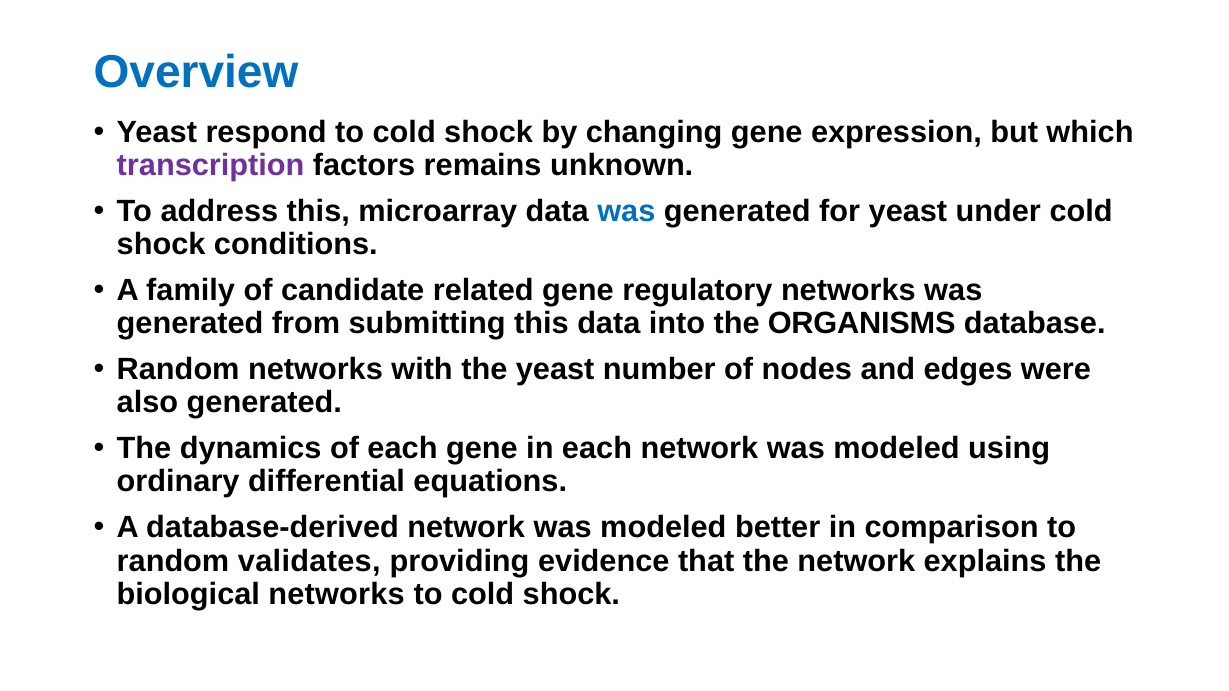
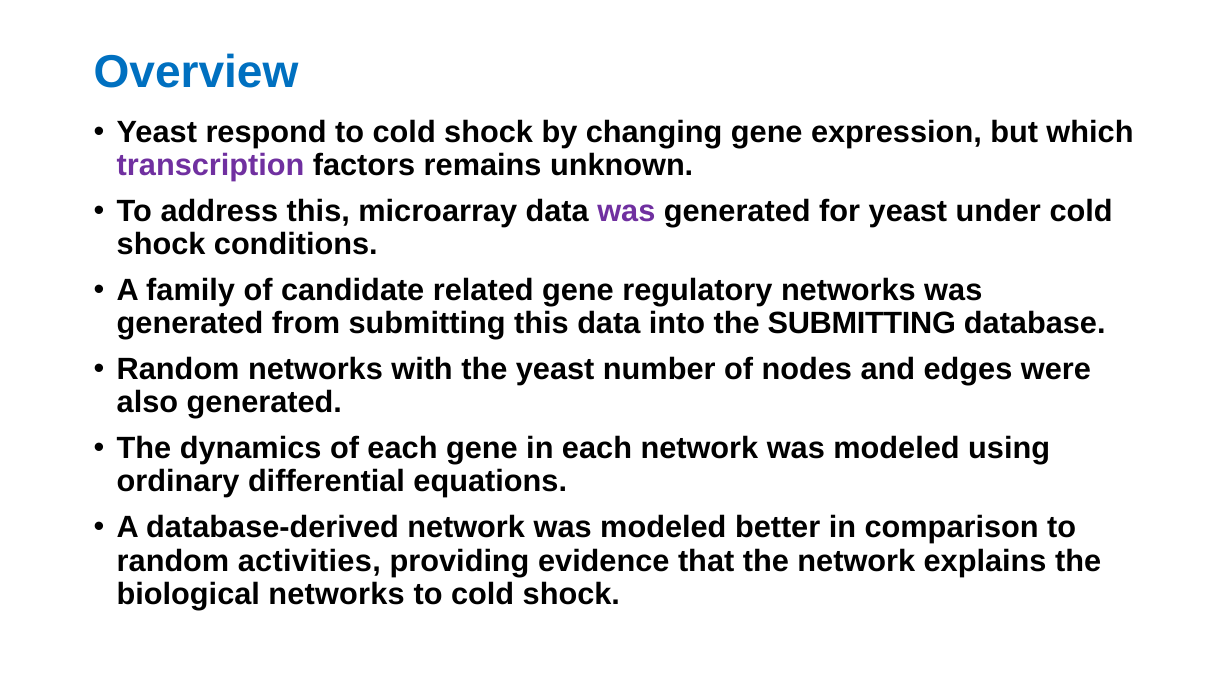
was at (626, 211) colour: blue -> purple
the ORGANISMS: ORGANISMS -> SUBMITTING
validates: validates -> activities
